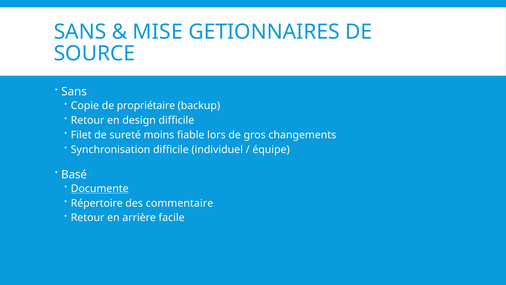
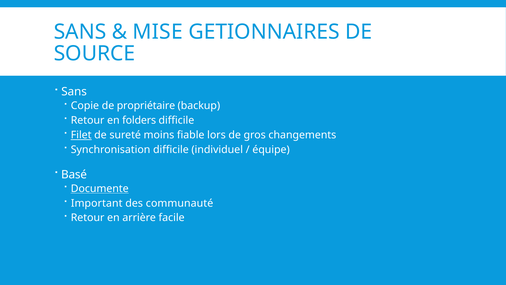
design: design -> folders
Filet underline: none -> present
Répertoire: Répertoire -> Important
commentaire: commentaire -> communauté
